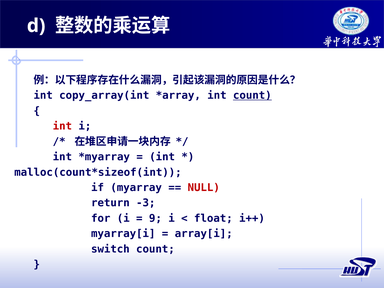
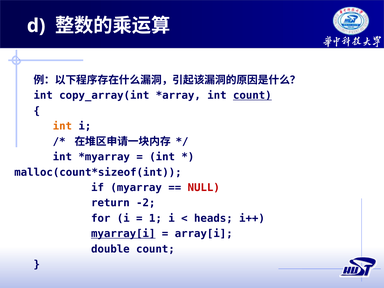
int at (62, 126) colour: red -> orange
-3: -3 -> -2
9: 9 -> 1
float: float -> heads
myarray[i underline: none -> present
switch: switch -> double
